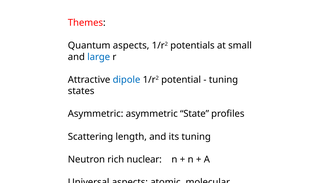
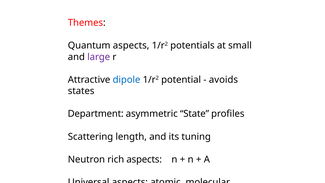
large colour: blue -> purple
tuning at (223, 80): tuning -> avoids
Asymmetric at (96, 114): Asymmetric -> Department
rich nuclear: nuclear -> aspects
